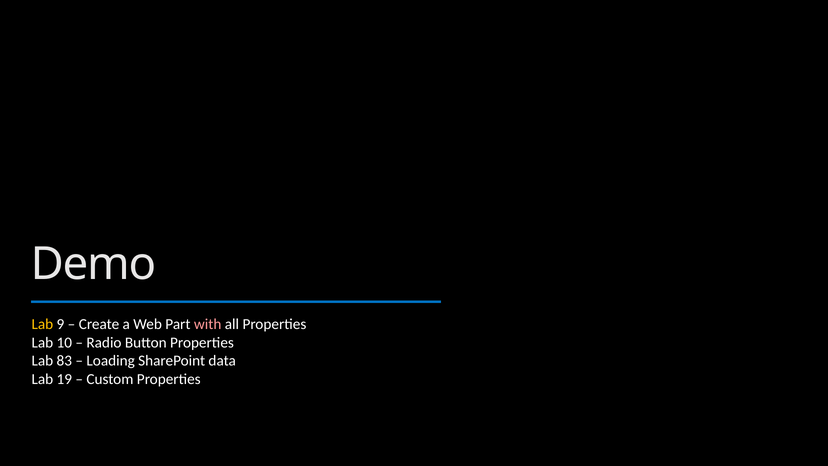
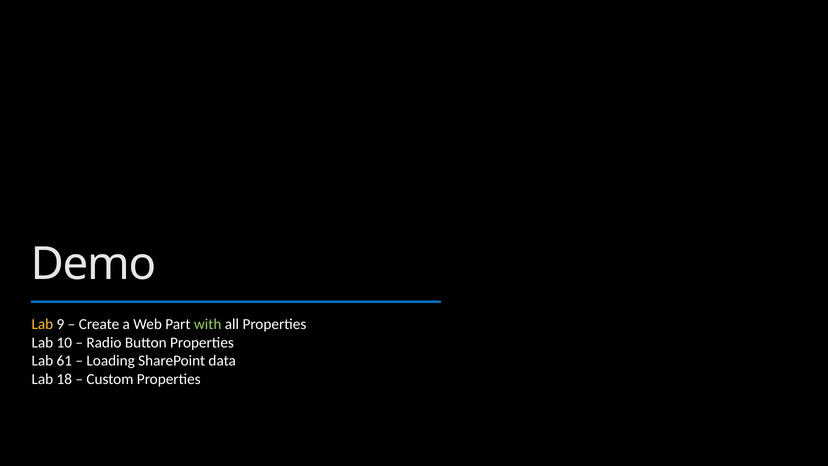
with colour: pink -> light green
83: 83 -> 61
19: 19 -> 18
